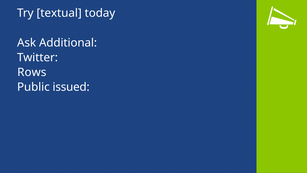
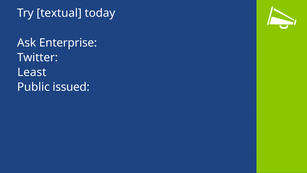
Additional: Additional -> Enterprise
Rows: Rows -> Least
